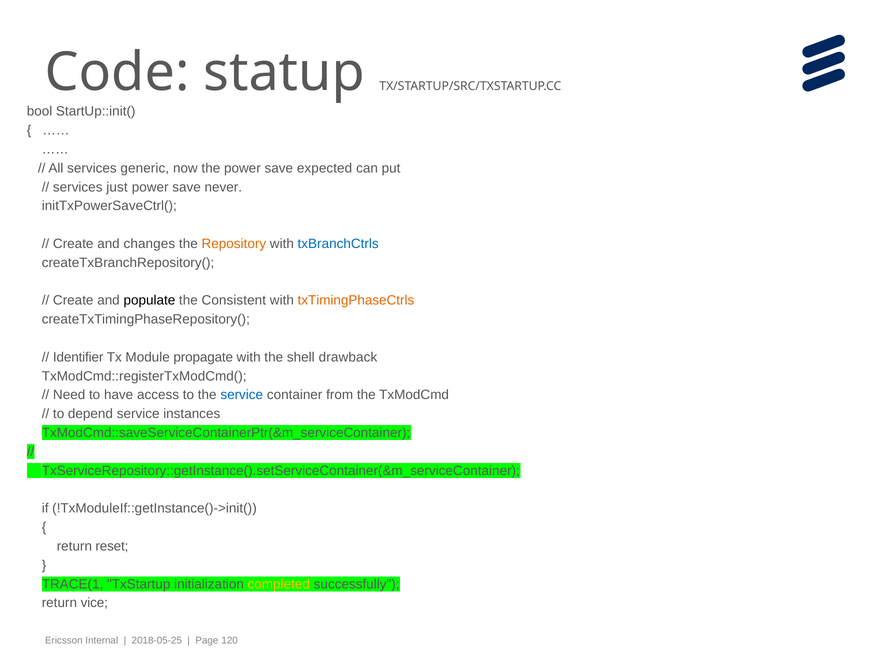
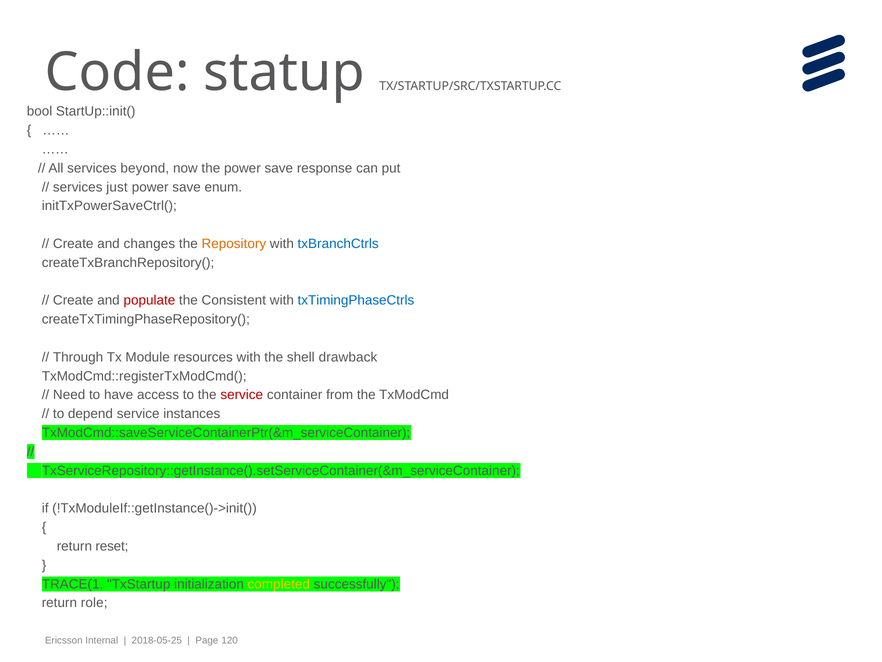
generic: generic -> beyond
expected: expected -> response
never: never -> enum
populate colour: black -> red
txTimingPhaseCtrls colour: orange -> blue
Identifier: Identifier -> Through
propagate: propagate -> resources
service at (242, 395) colour: blue -> red
vice: vice -> role
